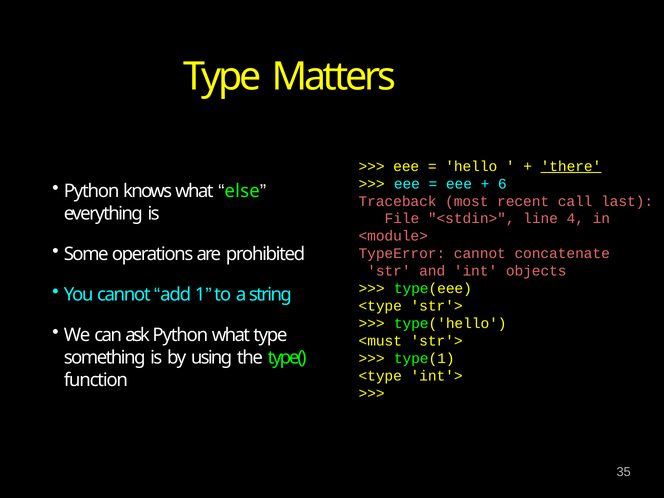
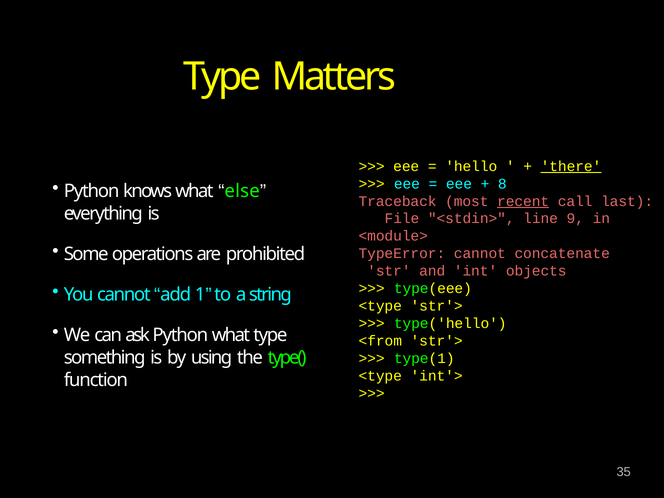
6: 6 -> 8
recent underline: none -> present
4: 4 -> 9
<must: <must -> <from
